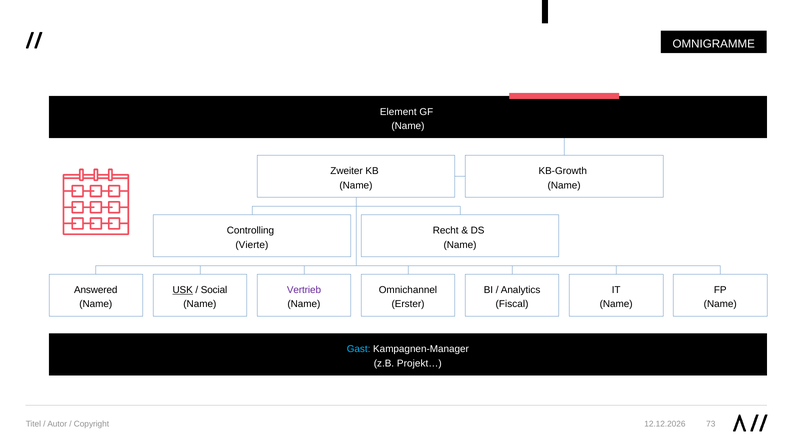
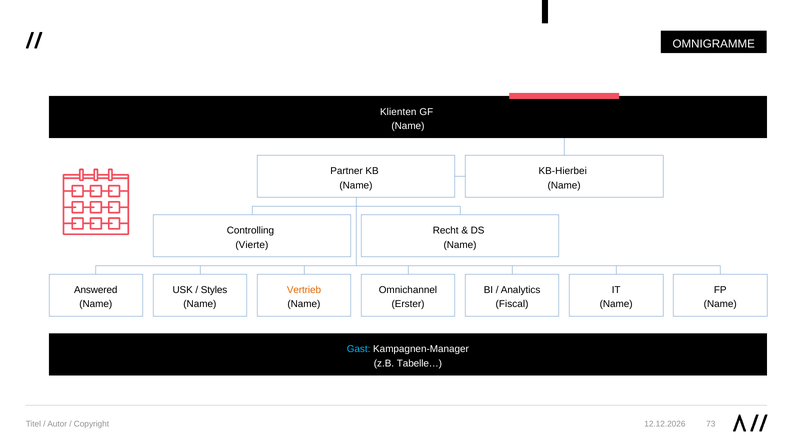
Element: Element -> Klienten
Zweiter: Zweiter -> Partner
KB-Growth: KB-Growth -> KB-Hierbei
USK underline: present -> none
Social: Social -> Styles
Vertrieb colour: purple -> orange
Projekt…: Projekt… -> Tabelle…
